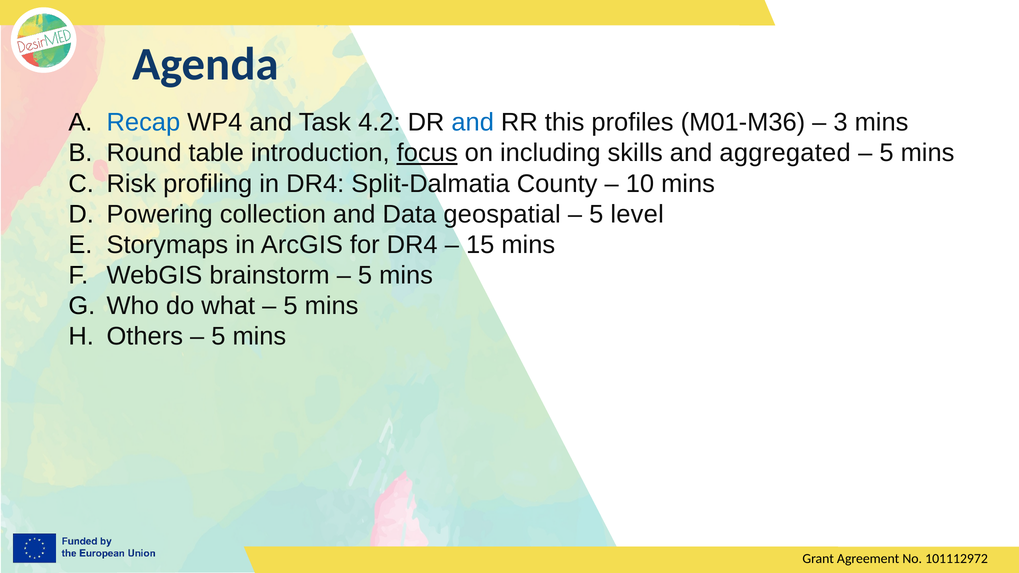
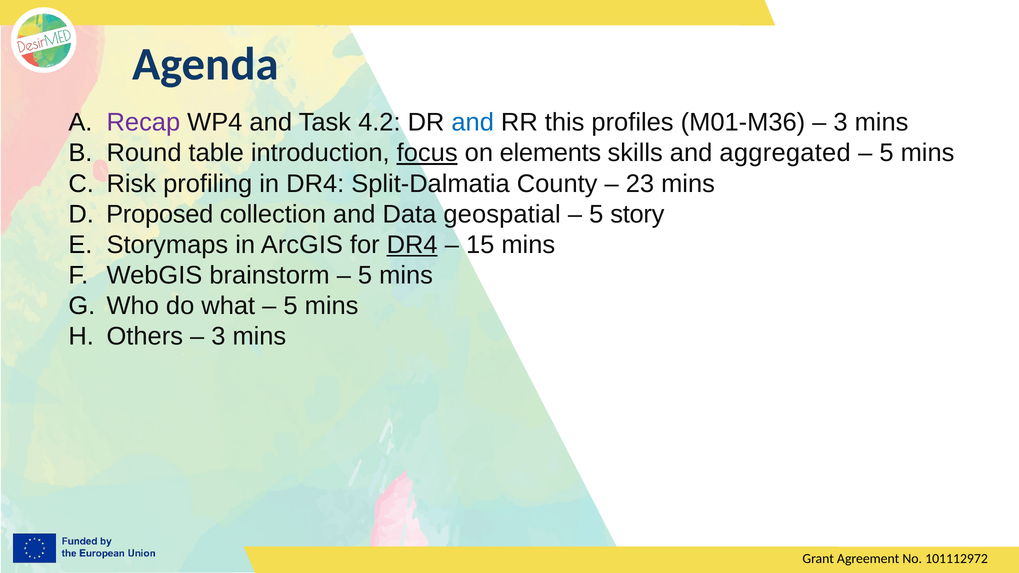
Recap colour: blue -> purple
including: including -> elements
10: 10 -> 23
Powering: Powering -> Proposed
level: level -> story
DR4 at (412, 245) underline: none -> present
5 at (218, 337): 5 -> 3
